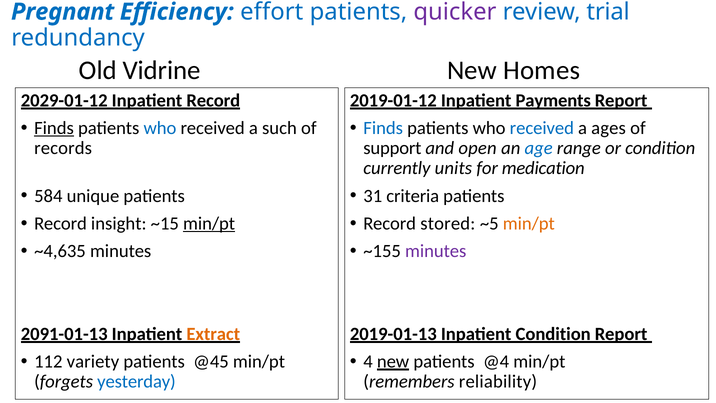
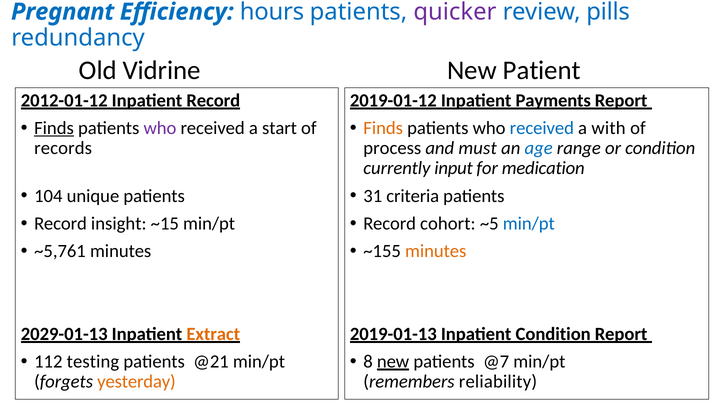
effort: effort -> hours
trial: trial -> pills
Homes: Homes -> Patient
2029-01-12: 2029-01-12 -> 2012-01-12
who at (160, 128) colour: blue -> purple
such: such -> start
Finds at (383, 128) colour: blue -> orange
ages: ages -> with
support: support -> process
open: open -> must
units: units -> input
584: 584 -> 104
min/pt at (209, 223) underline: present -> none
stored: stored -> cohort
min/pt at (529, 223) colour: orange -> blue
~4,635: ~4,635 -> ~5,761
minutes at (436, 251) colour: purple -> orange
2091-01-13: 2091-01-13 -> 2029-01-13
variety: variety -> testing
@45: @45 -> @21
4: 4 -> 8
@4: @4 -> @7
yesterday colour: blue -> orange
